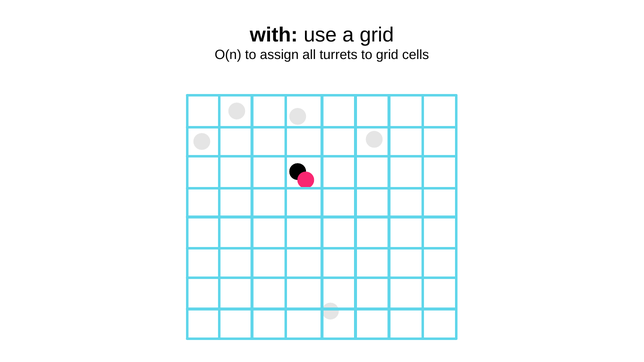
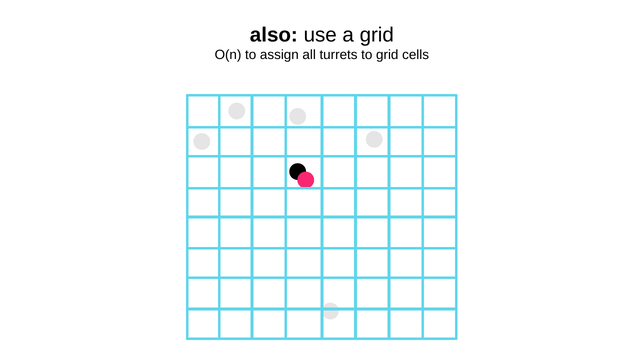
with: with -> also
